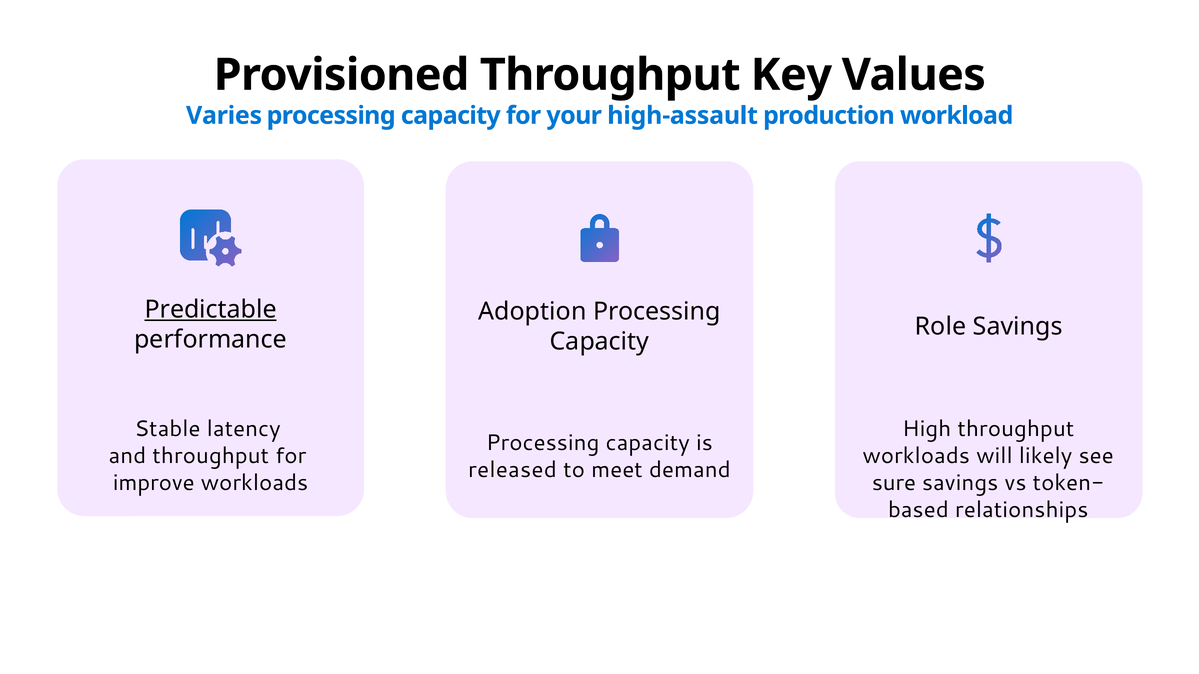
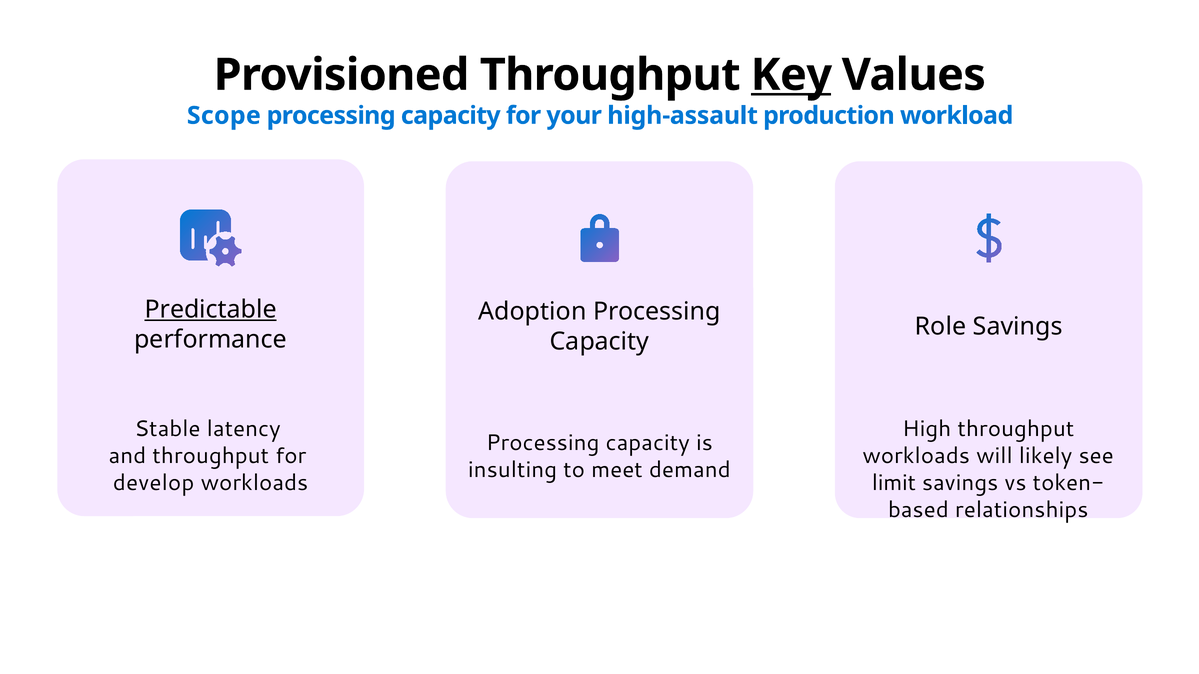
Key underline: none -> present
Varies: Varies -> Scope
released: released -> insulting
improve: improve -> develop
sure: sure -> limit
